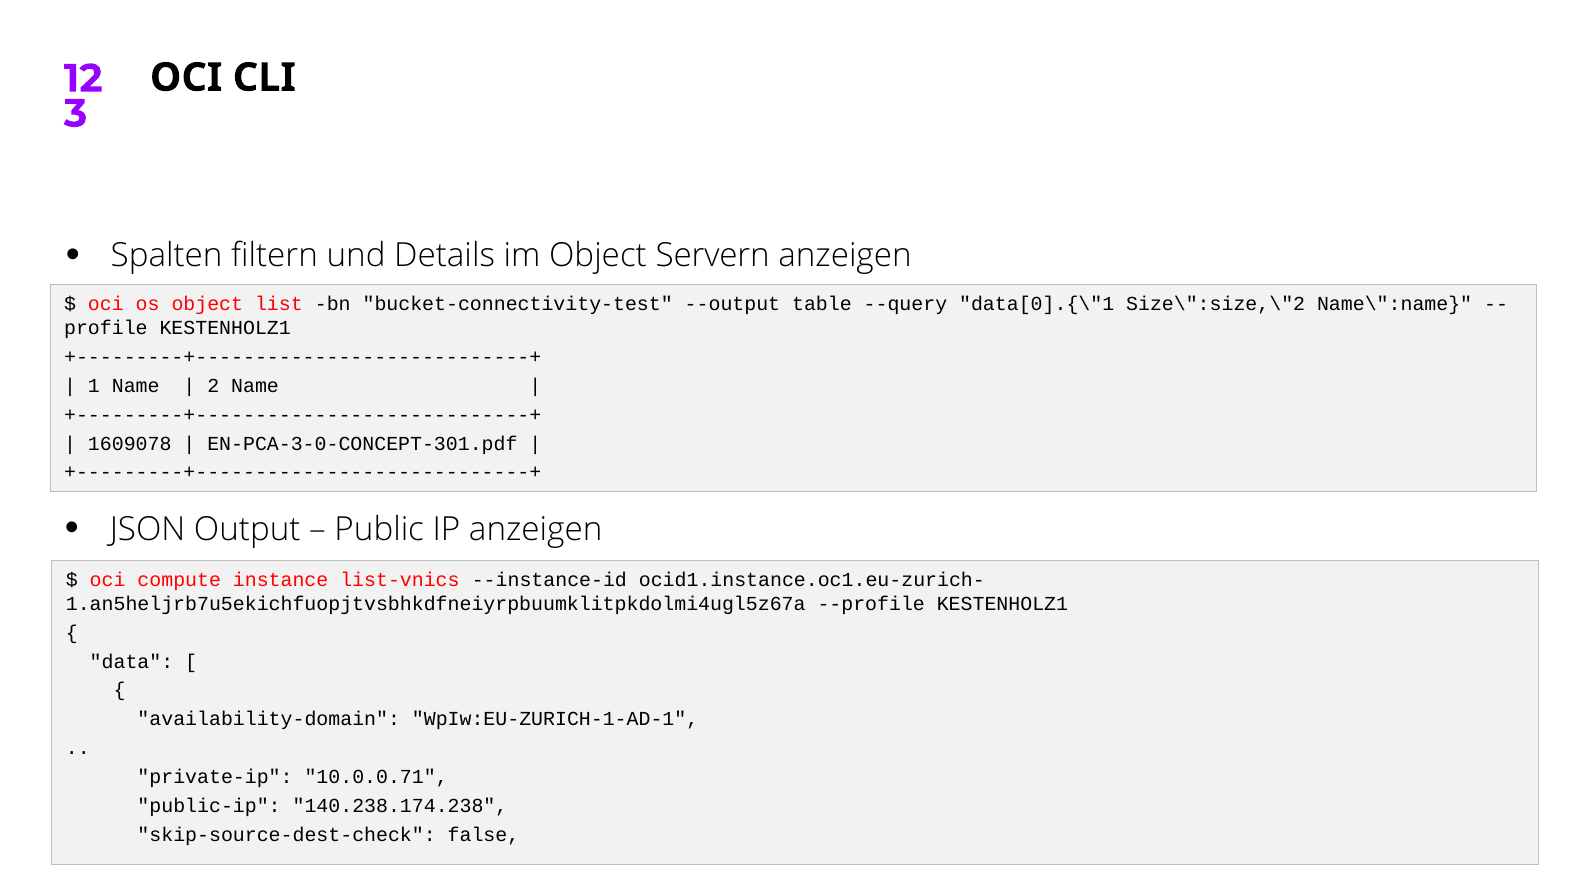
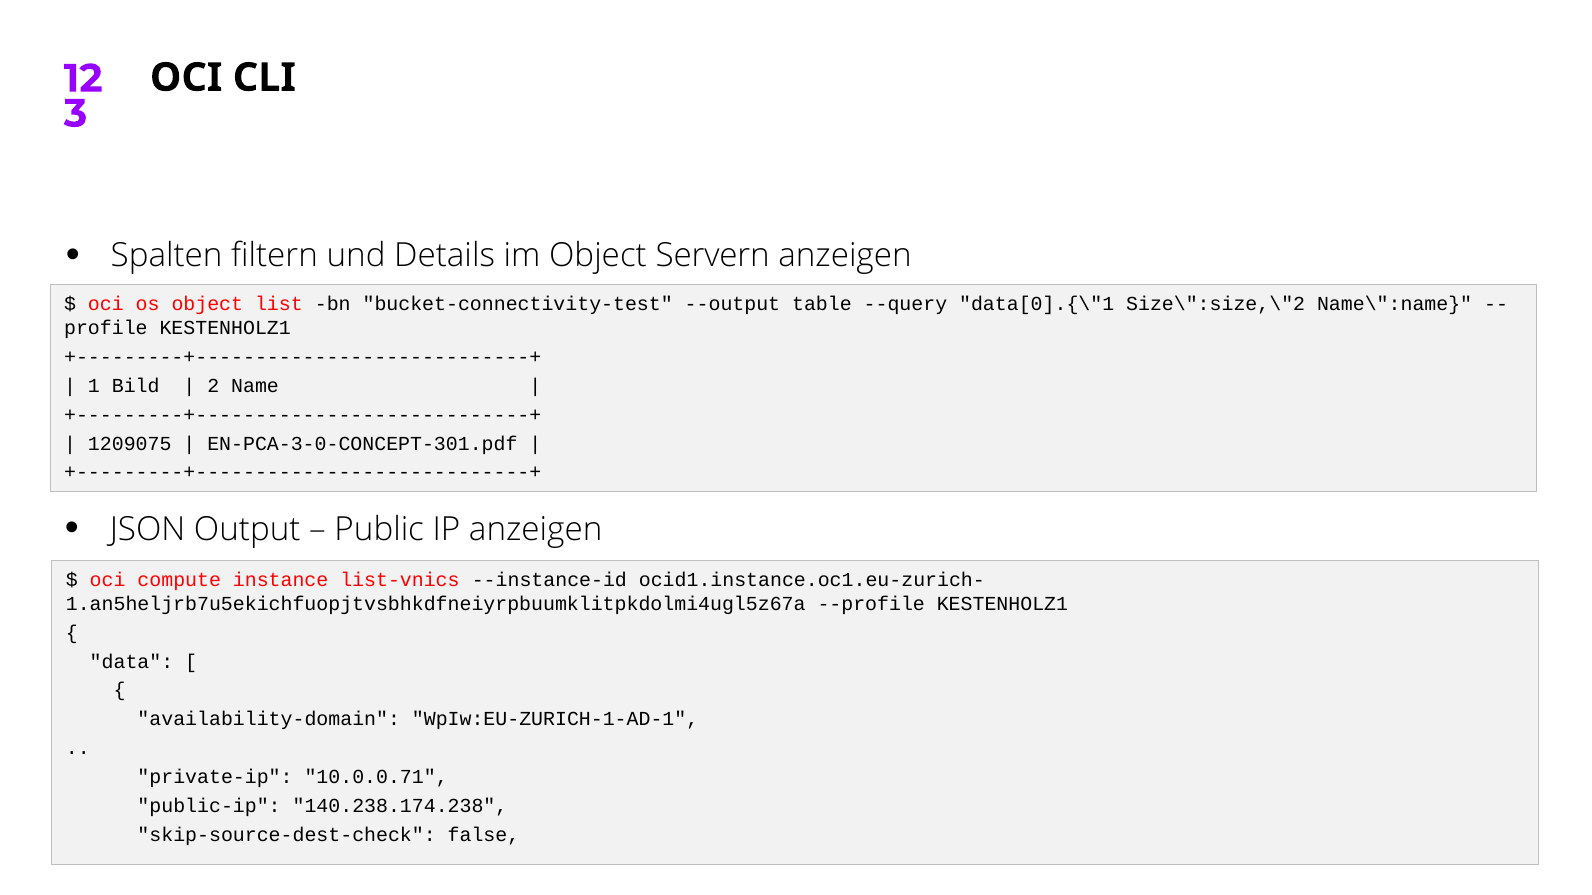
1 Name: Name -> Bild
1609078: 1609078 -> 1209075
